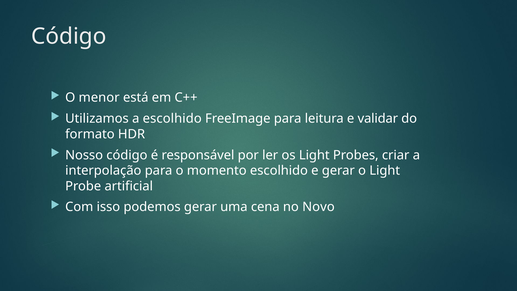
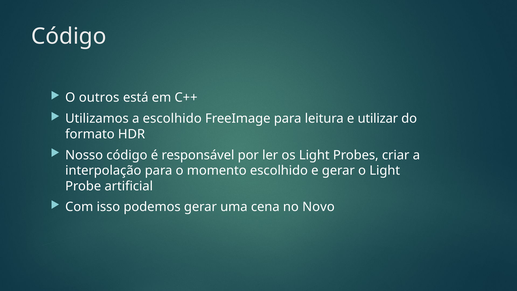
menor: menor -> outros
validar: validar -> utilizar
